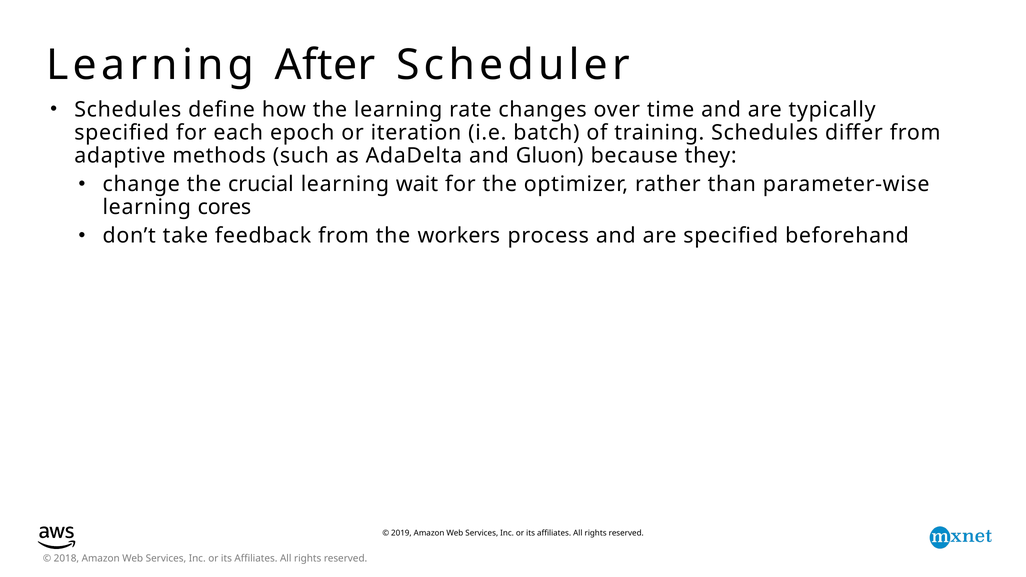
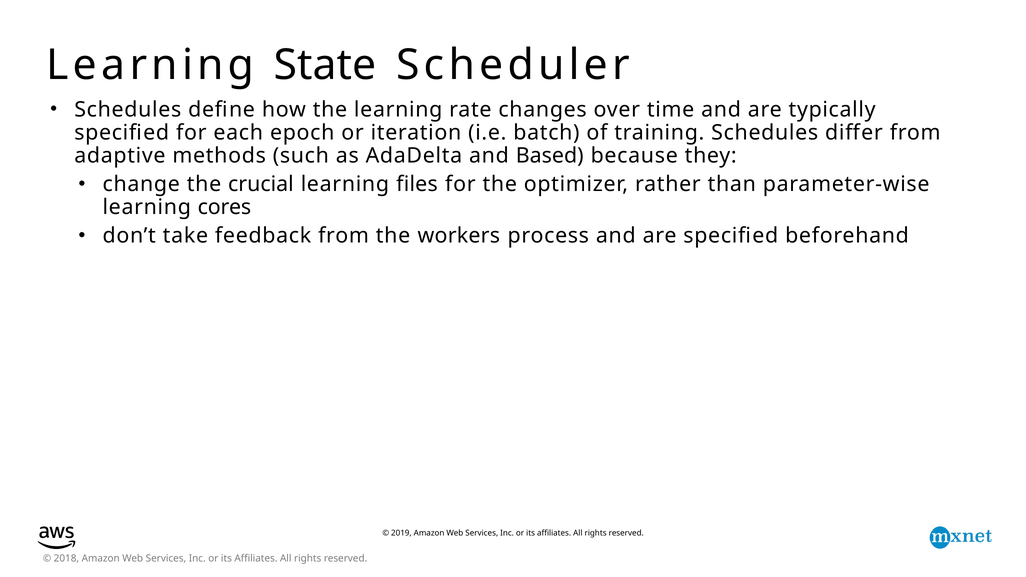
After: After -> State
Gluon: Gluon -> Based
wait: wait -> files
